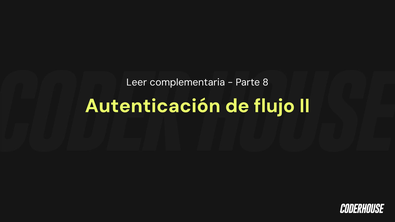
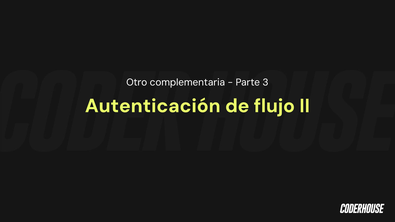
Leer: Leer -> Otro
8: 8 -> 3
